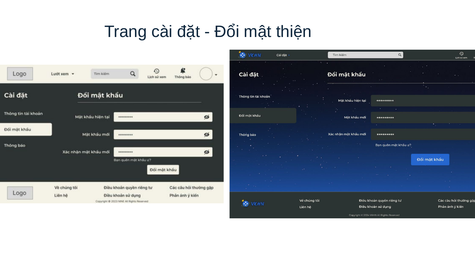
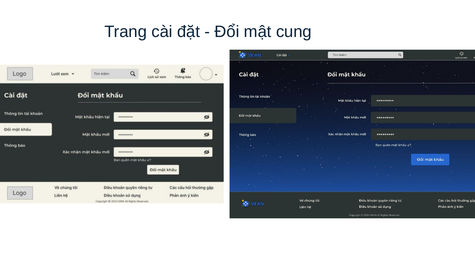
thiện: thiện -> cung
